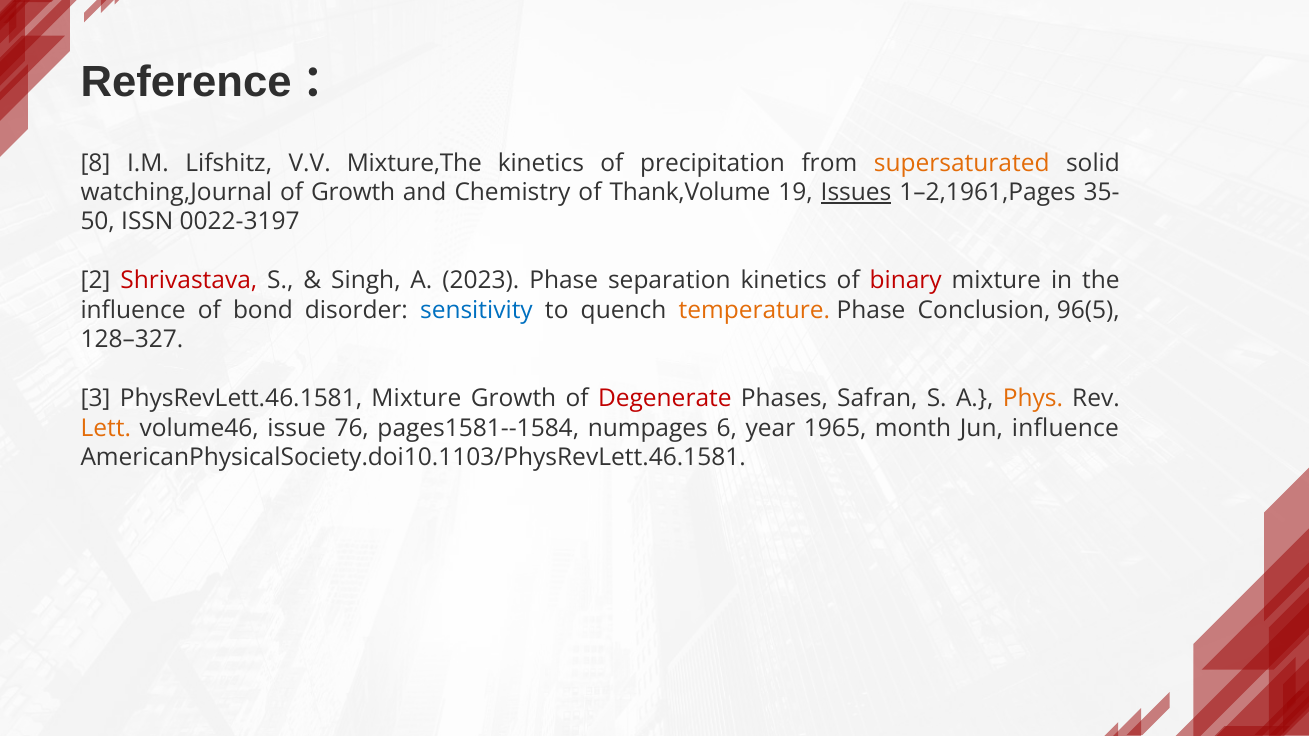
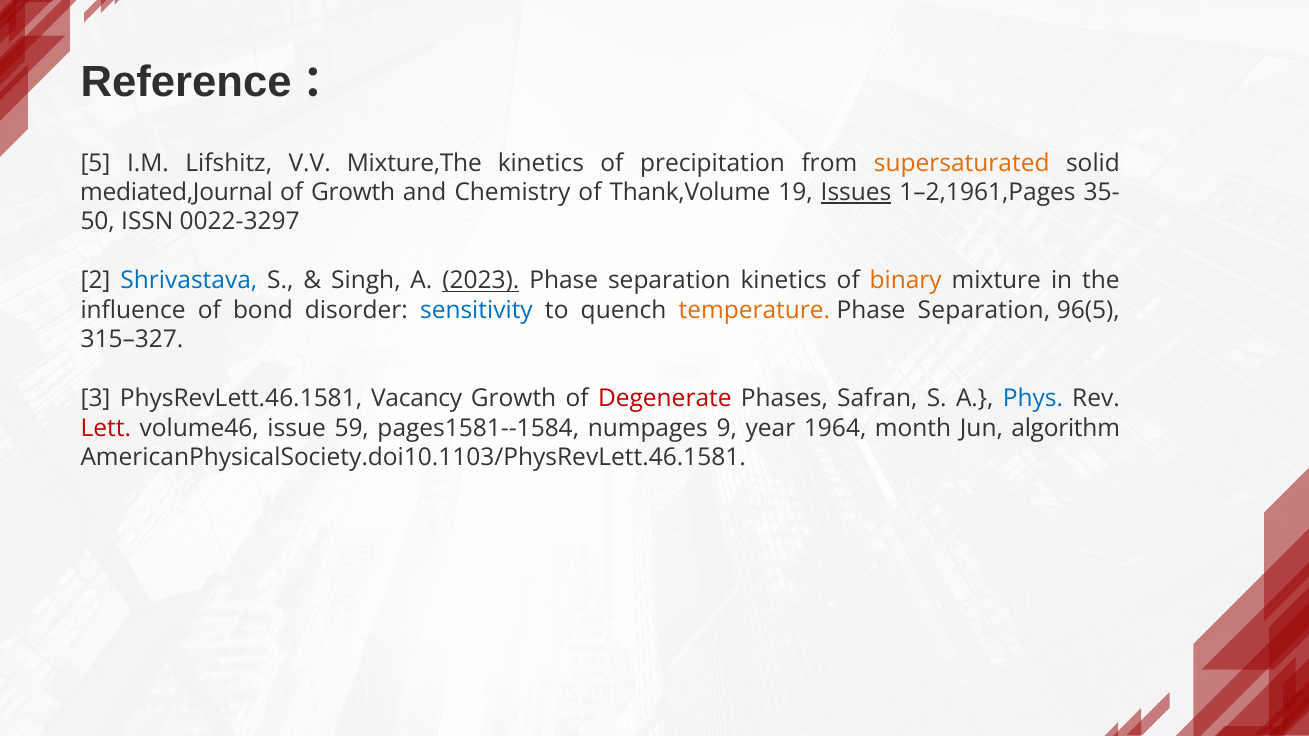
8: 8 -> 5
watching,Journal: watching,Journal -> mediated,Journal
0022-3197: 0022-3197 -> 0022-3297
Shrivastava colour: red -> blue
2023 underline: none -> present
binary colour: red -> orange
Conclusion at (984, 310): Conclusion -> Separation
128–327: 128–327 -> 315–327
PhysRevLett.46.1581 Mixture: Mixture -> Vacancy
Phys colour: orange -> blue
Lett colour: orange -> red
76: 76 -> 59
6: 6 -> 9
1965: 1965 -> 1964
Jun influence: influence -> algorithm
